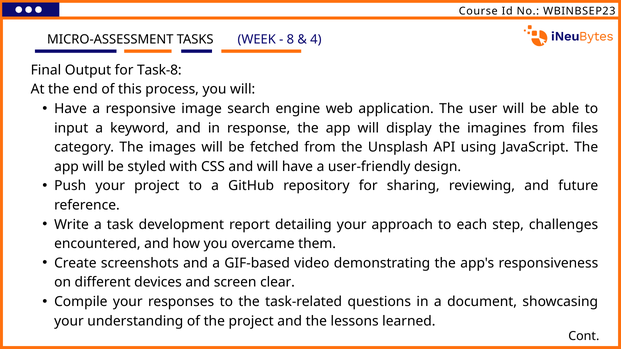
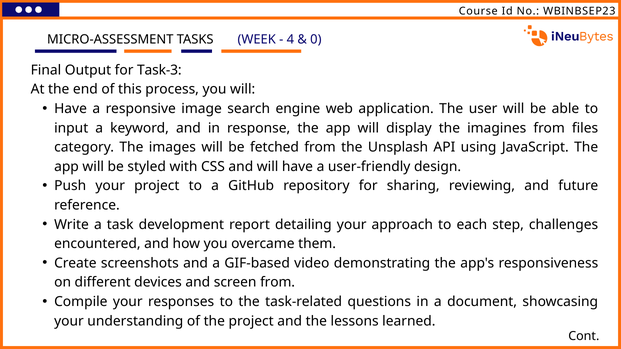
8: 8 -> 4
4: 4 -> 0
Task-8: Task-8 -> Task-3
screen clear: clear -> from
